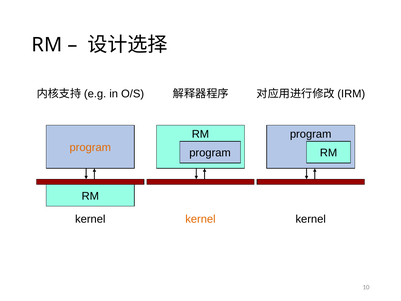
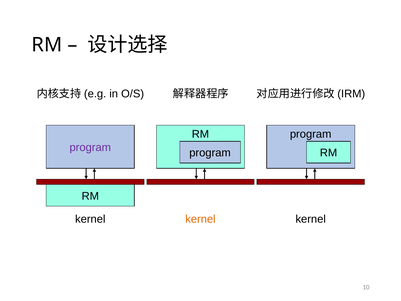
program at (90, 147) colour: orange -> purple
